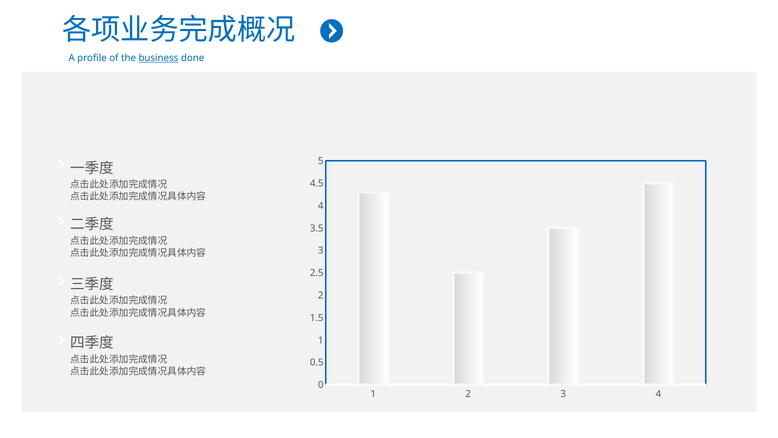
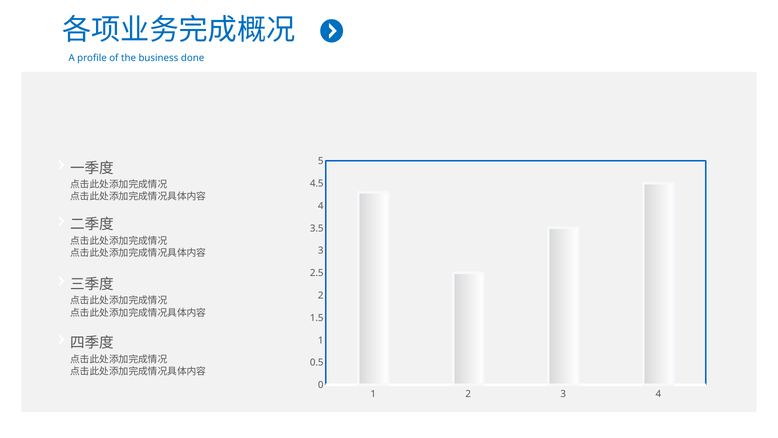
business underline: present -> none
